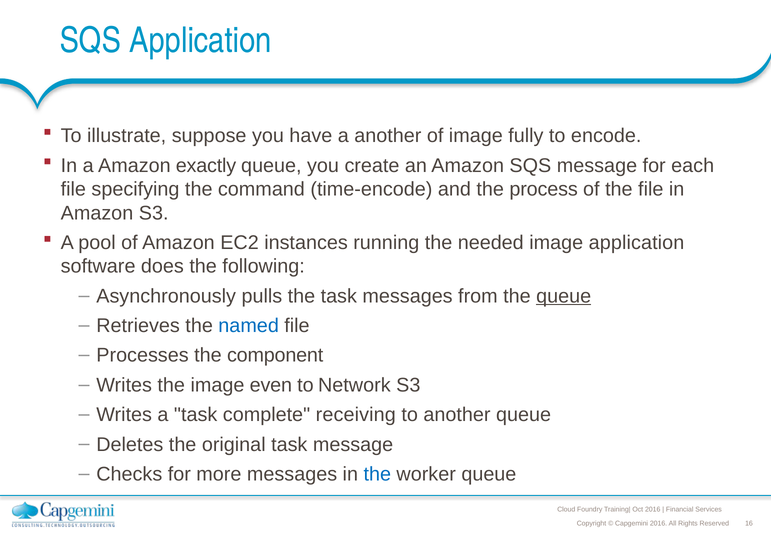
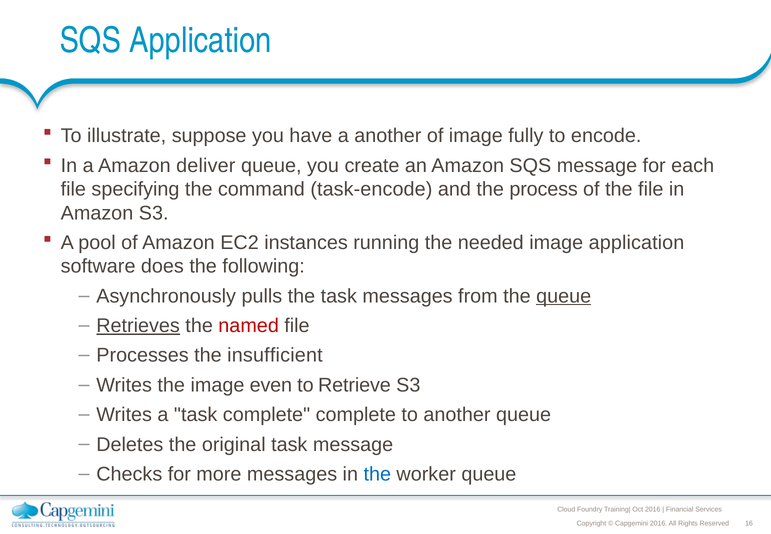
exactly: exactly -> deliver
time-encode: time-encode -> task-encode
Retrieves underline: none -> present
named colour: blue -> red
component: component -> insufficient
Network: Network -> Retrieve
complete receiving: receiving -> complete
